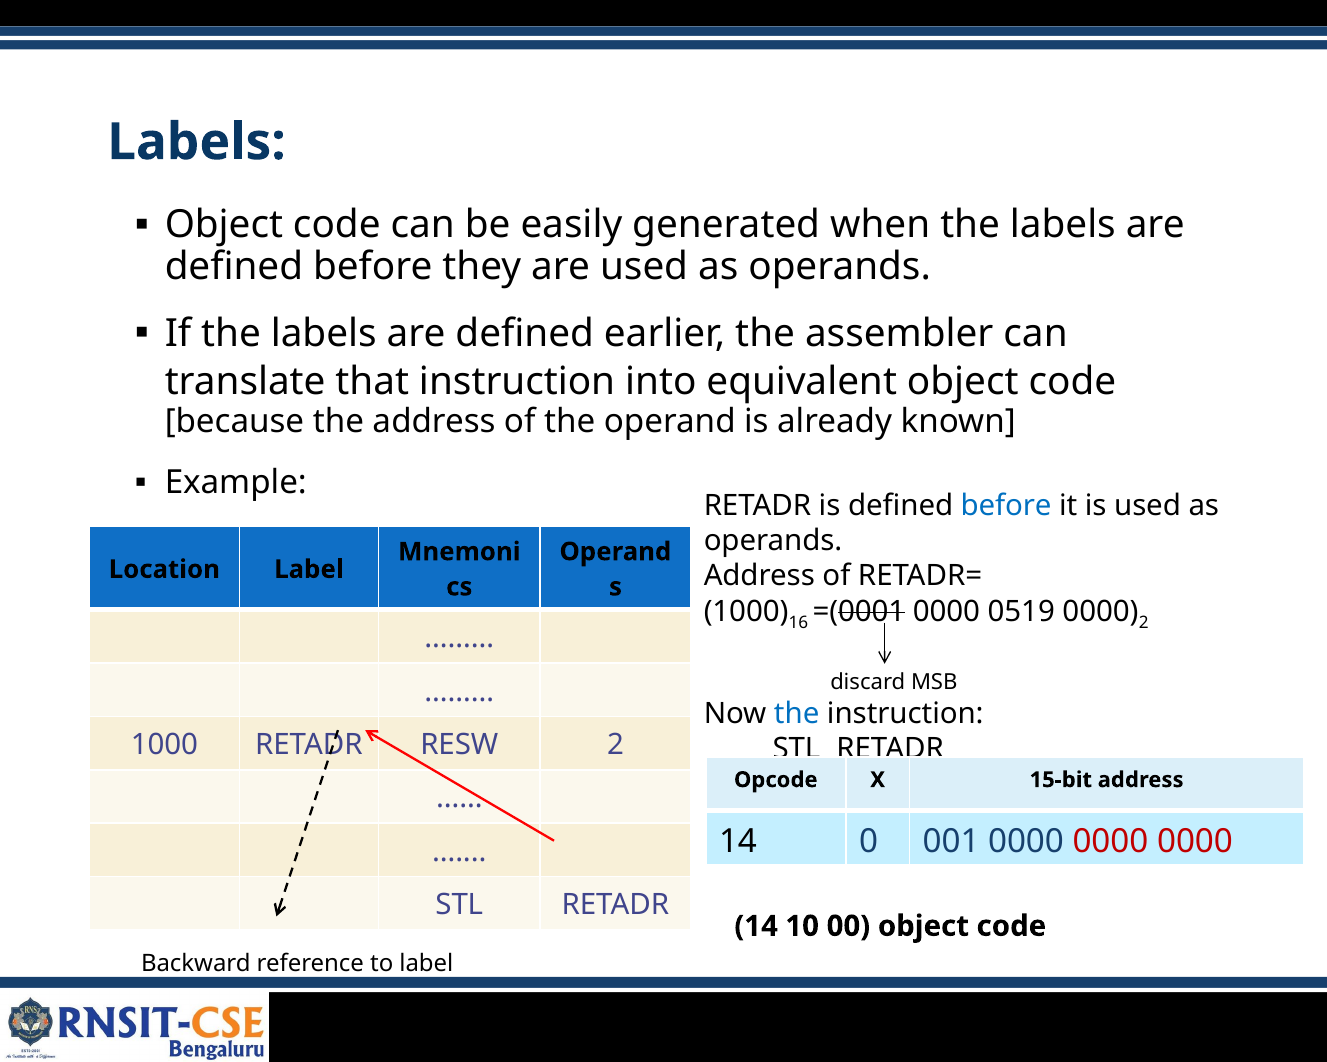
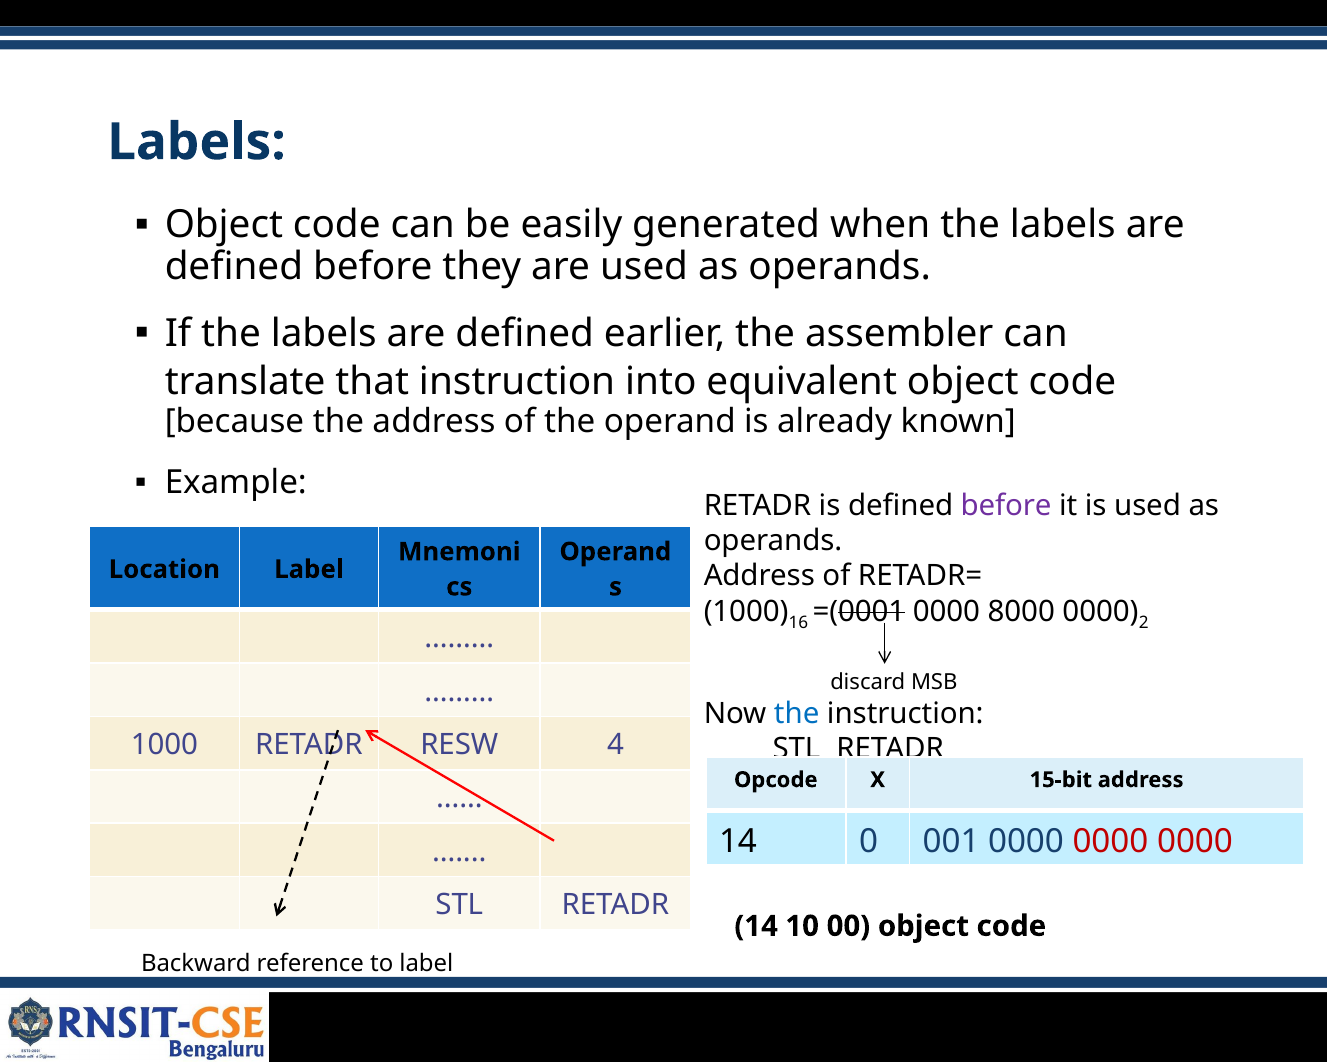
before at (1006, 505) colour: blue -> purple
0519: 0519 -> 8000
2 at (615, 744): 2 -> 4
